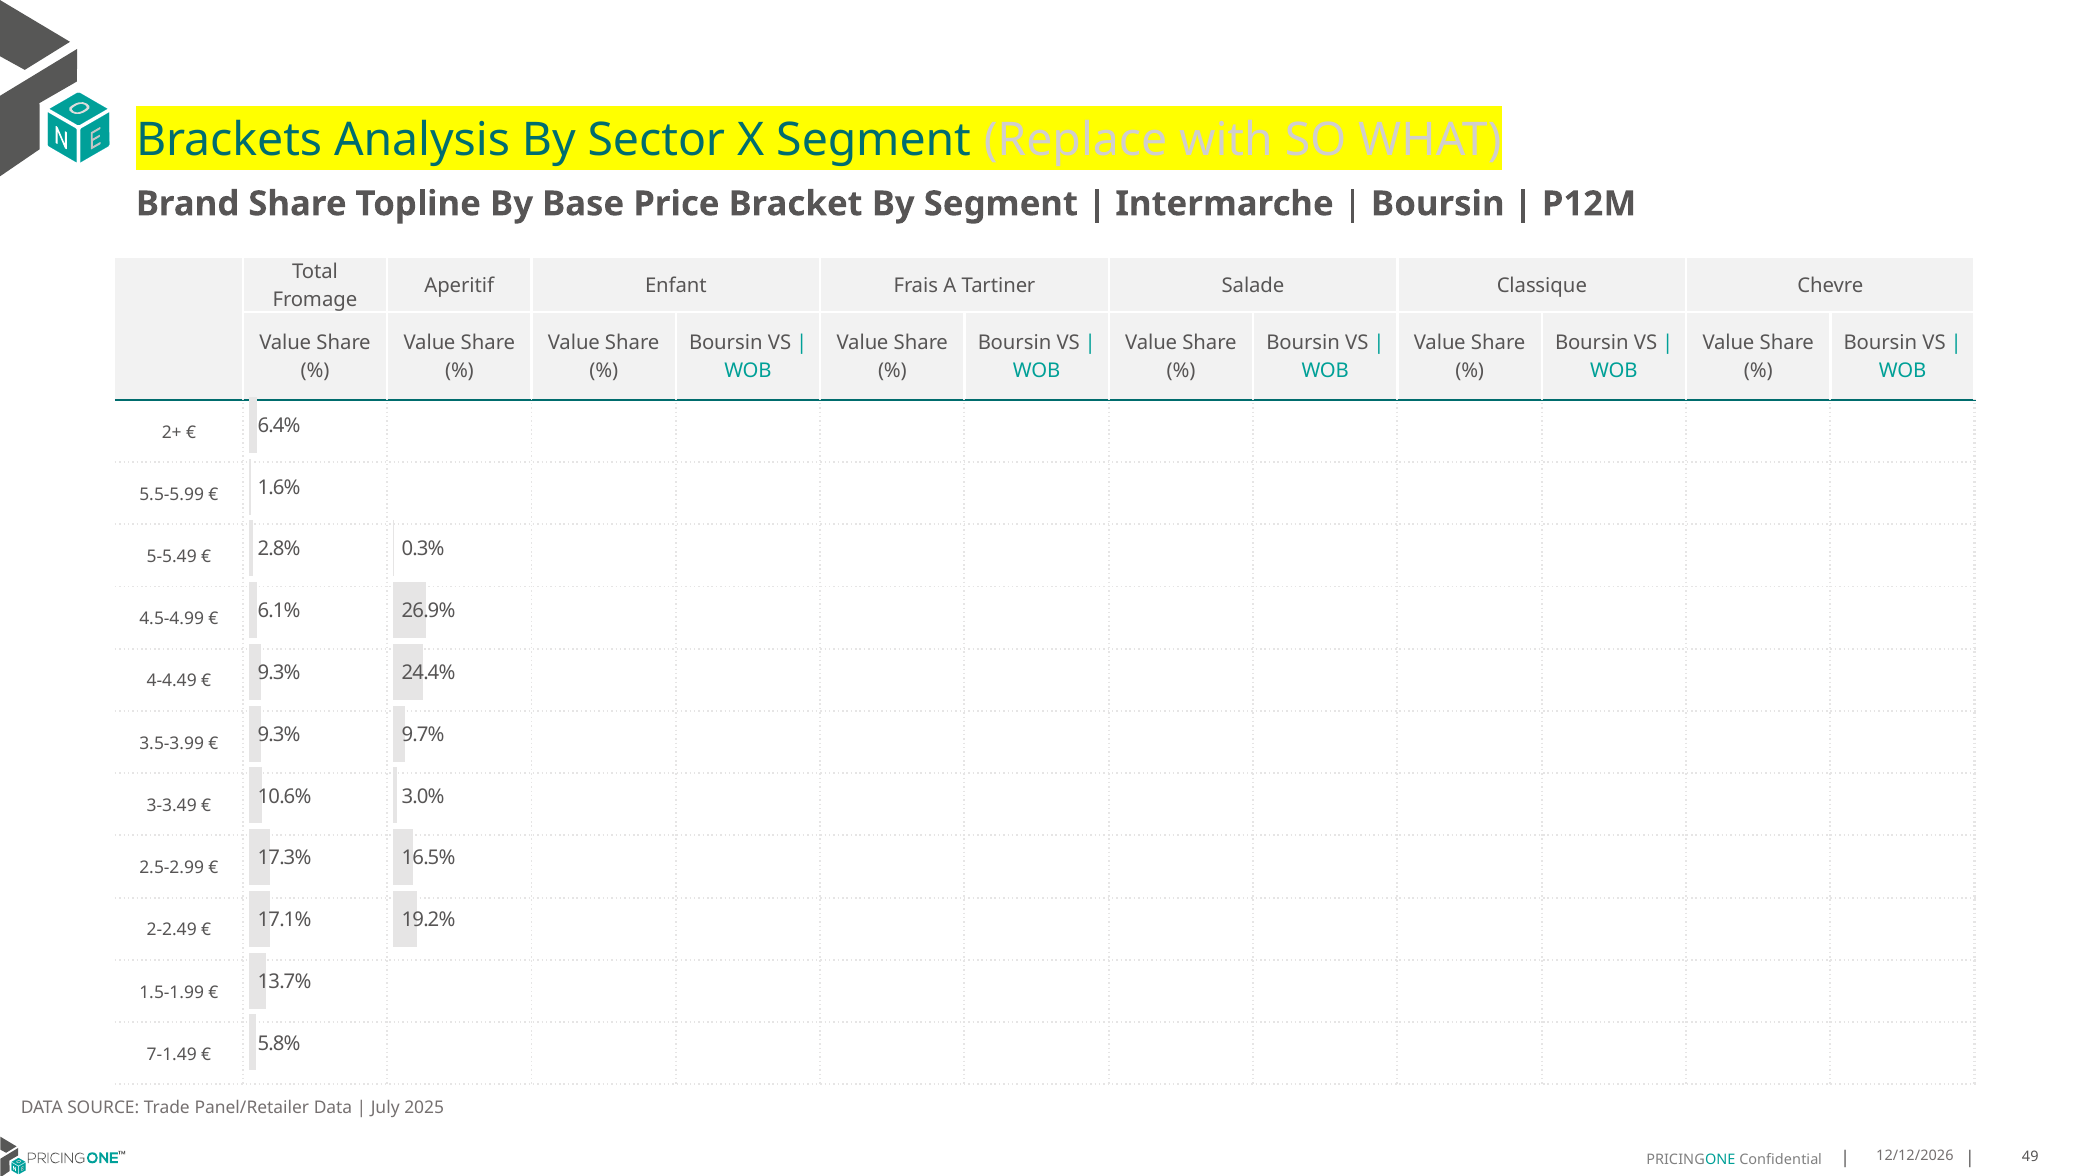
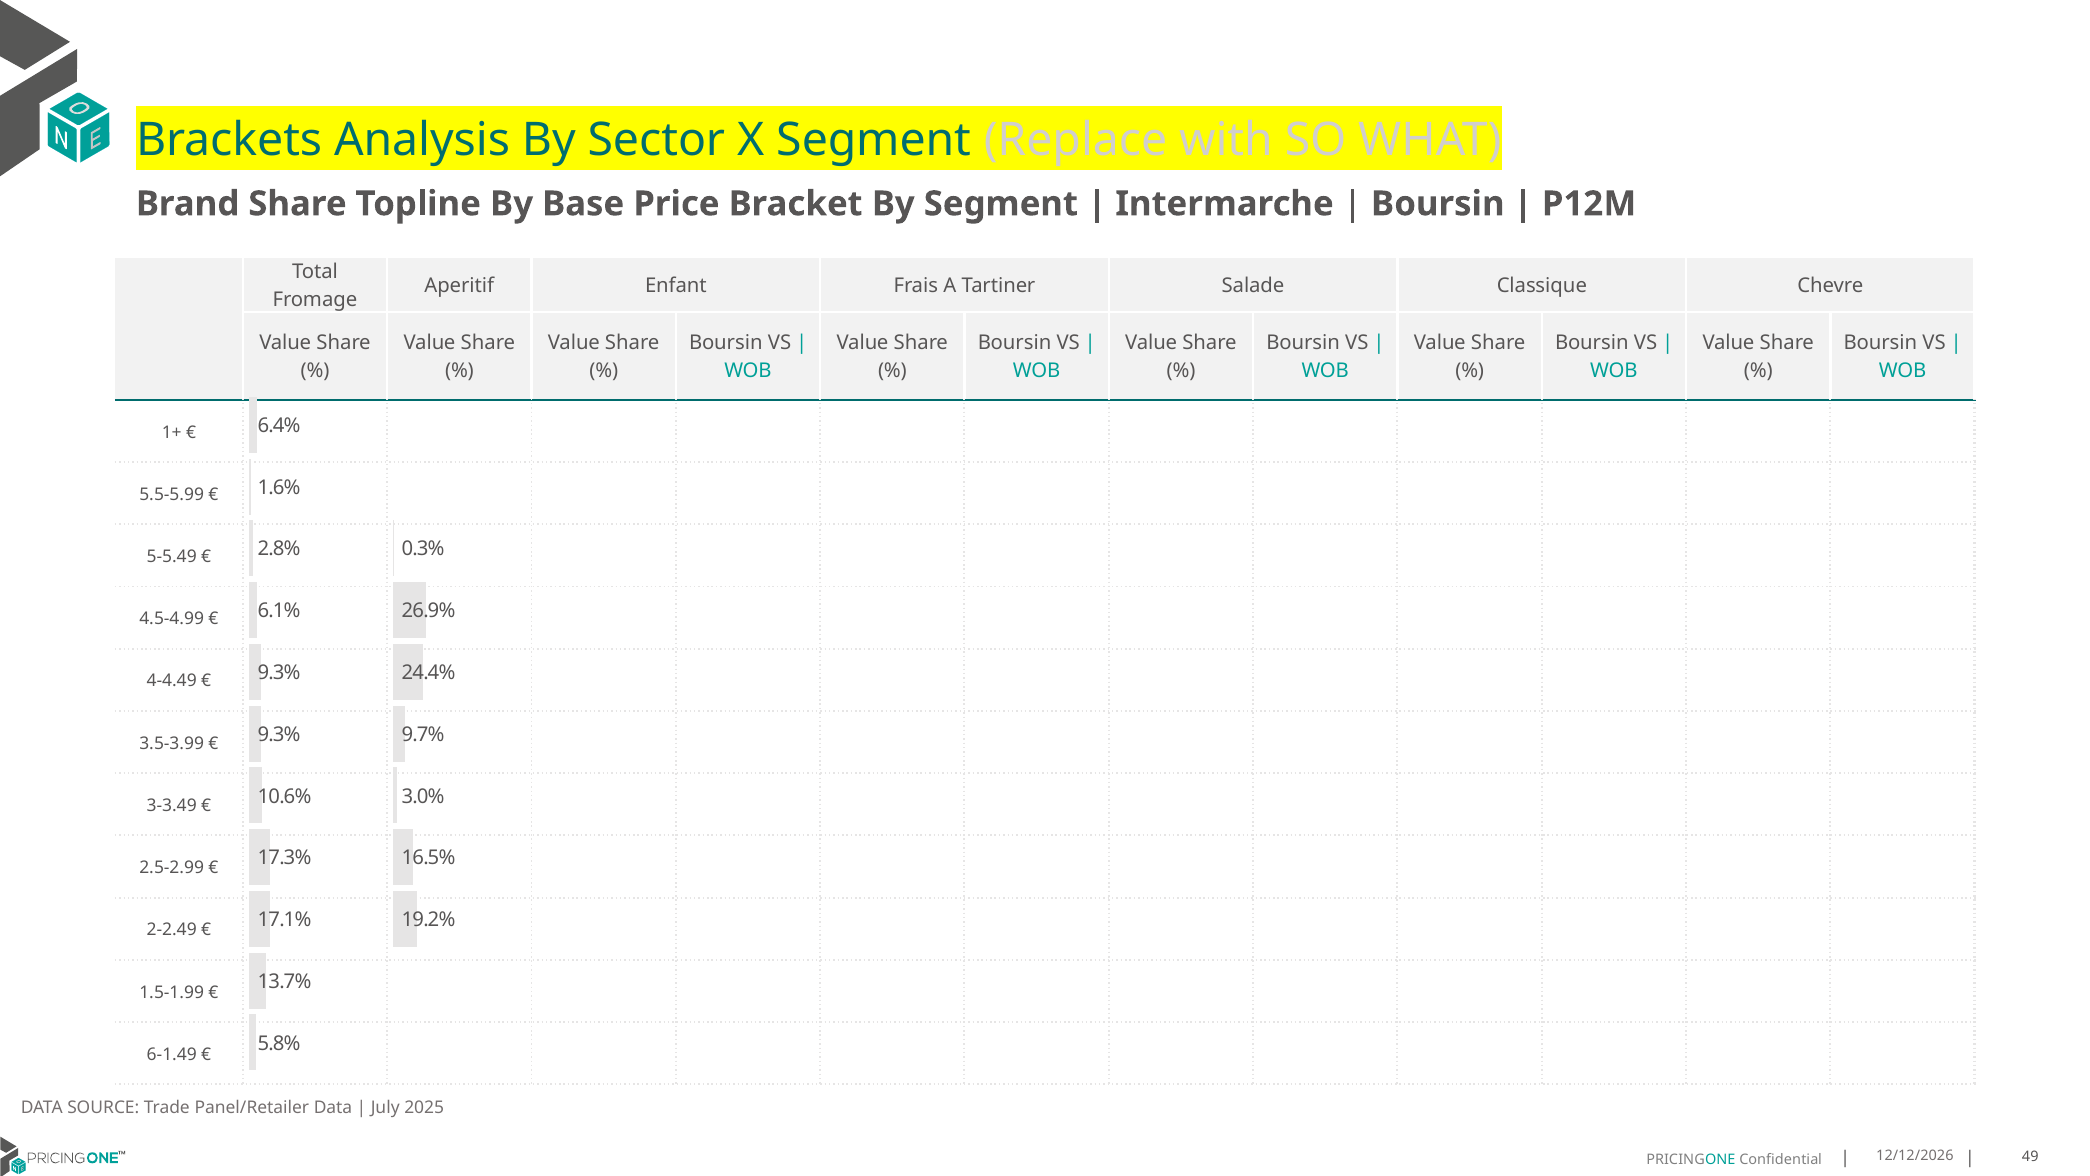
2+: 2+ -> 1+
7-1.49: 7-1.49 -> 6-1.49
